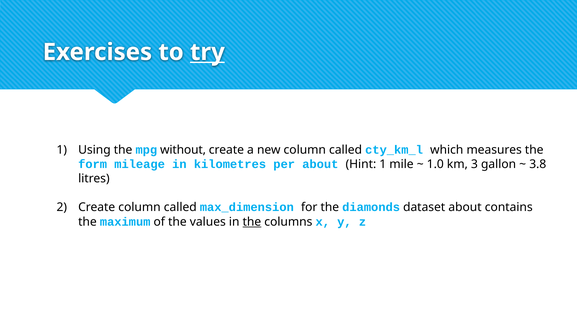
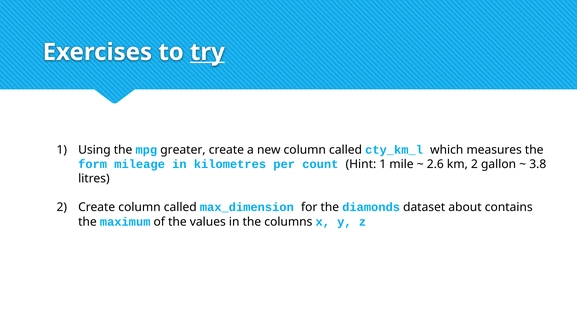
without: without -> greater
per about: about -> count
1.0: 1.0 -> 2.6
km 3: 3 -> 2
the at (252, 222) underline: present -> none
